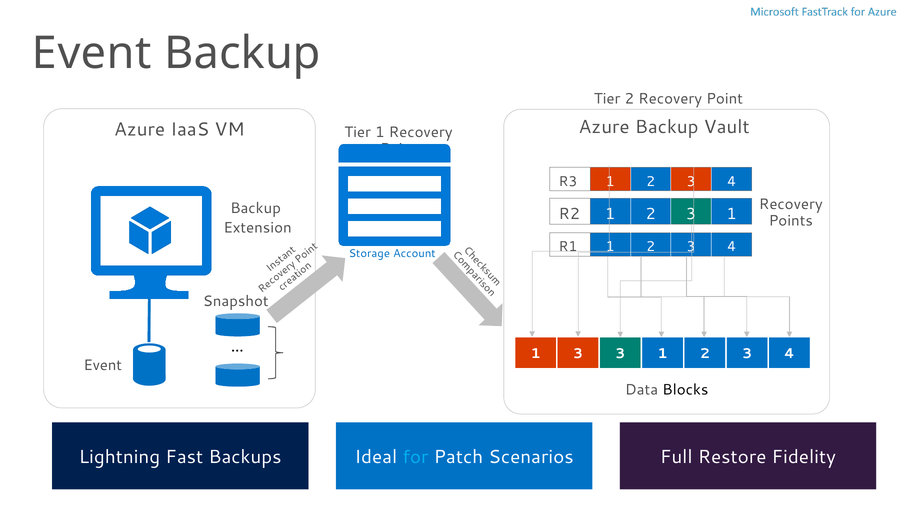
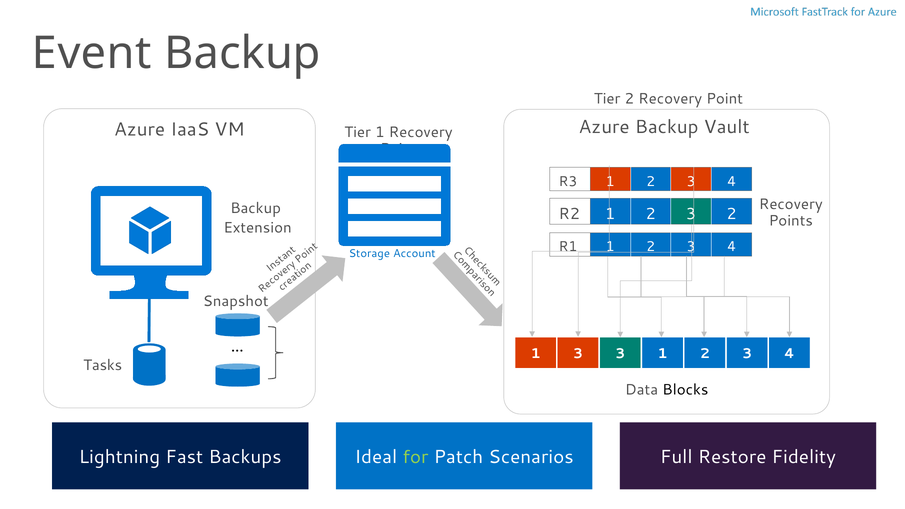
2 3 1: 1 -> 2
Event at (103, 365): Event -> Tasks
for colour: light blue -> light green
